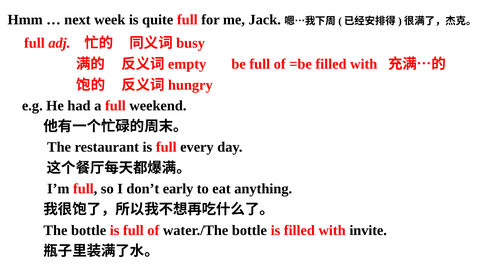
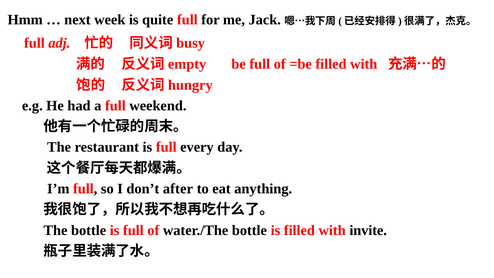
early: early -> after
